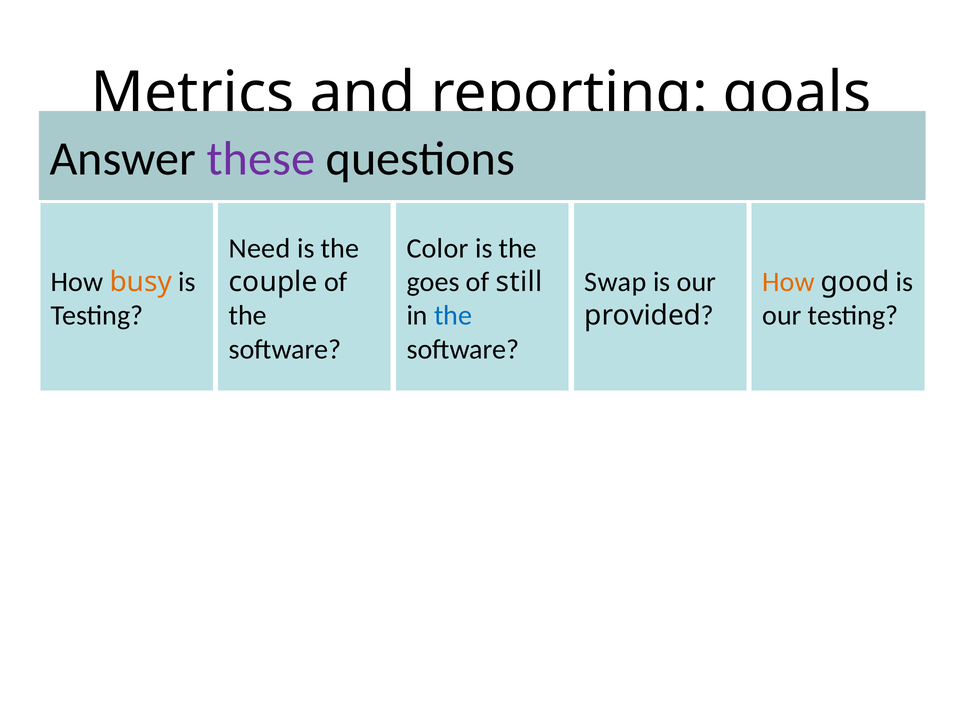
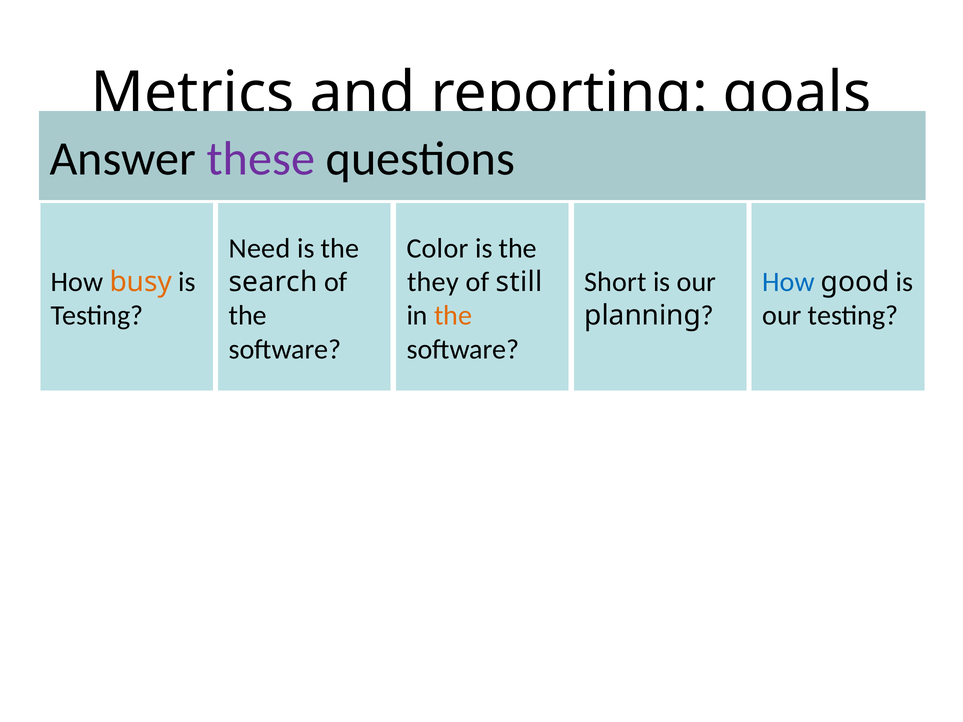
goes: goes -> they
Swap: Swap -> Short
How at (788, 282) colour: orange -> blue
couple: couple -> search
the at (453, 316) colour: blue -> orange
provided: provided -> planning
